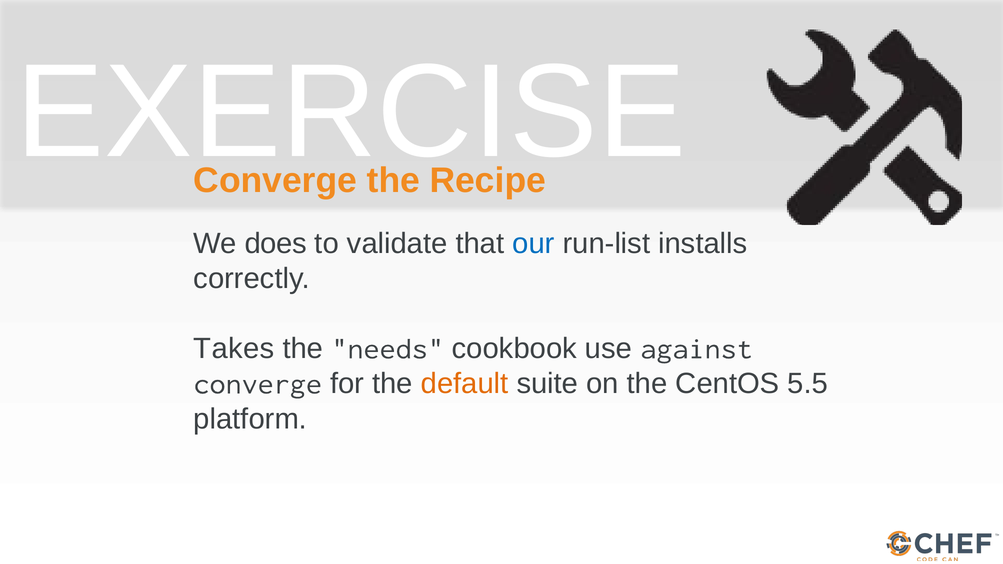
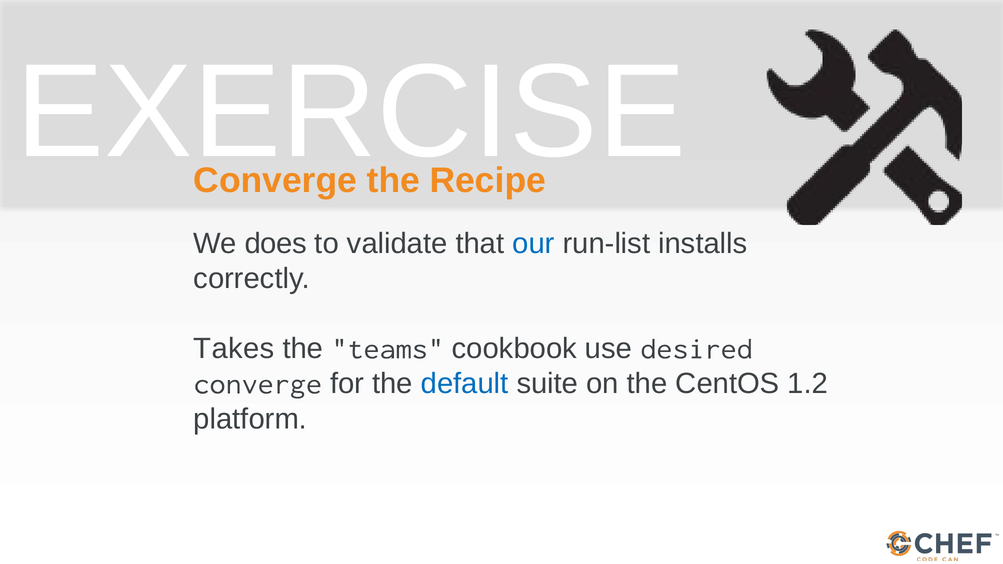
needs: needs -> teams
against: against -> desired
default colour: orange -> blue
5.5: 5.5 -> 1.2
